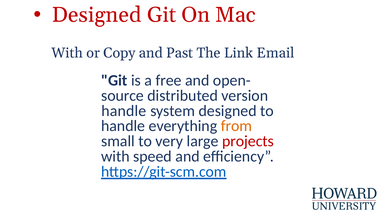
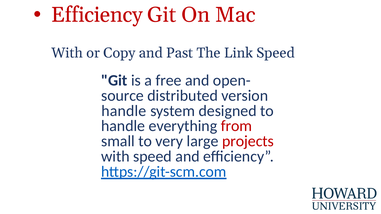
Designed at (97, 15): Designed -> Efficiency
Link Email: Email -> Speed
from colour: orange -> red
